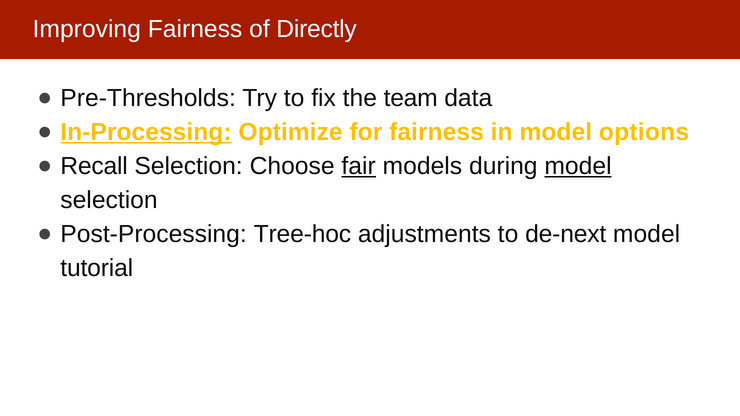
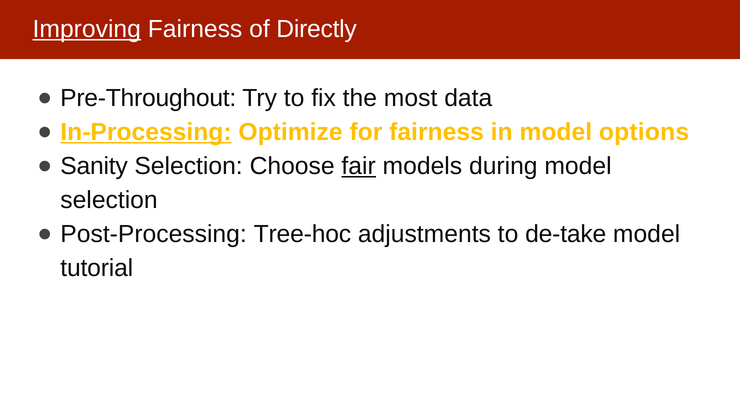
Improving underline: none -> present
Pre-Thresholds: Pre-Thresholds -> Pre-Throughout
team: team -> most
Recall: Recall -> Sanity
model at (578, 166) underline: present -> none
de-next: de-next -> de-take
